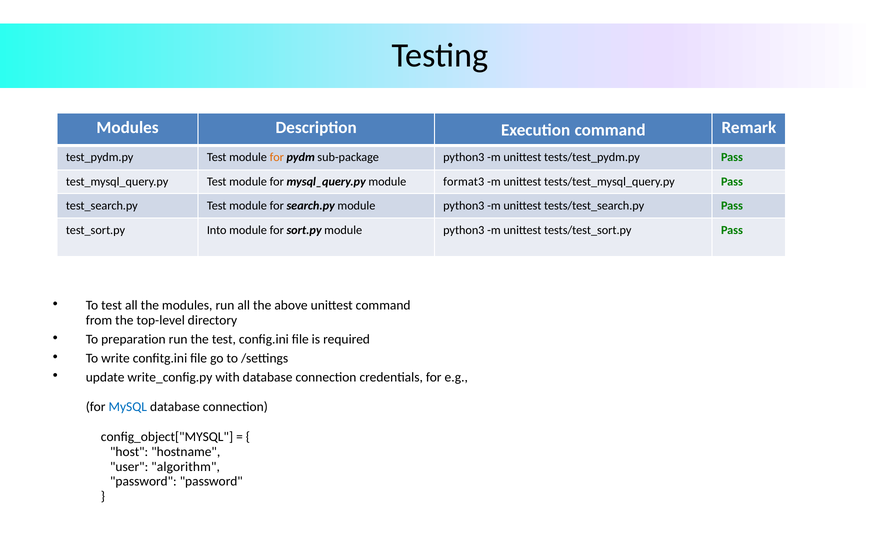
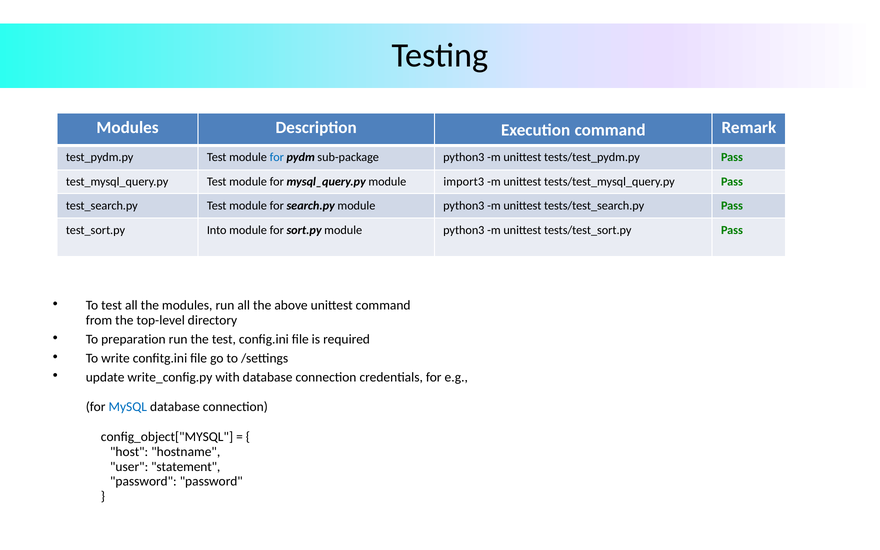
for at (277, 157) colour: orange -> blue
format3: format3 -> import3
algorithm: algorithm -> statement
